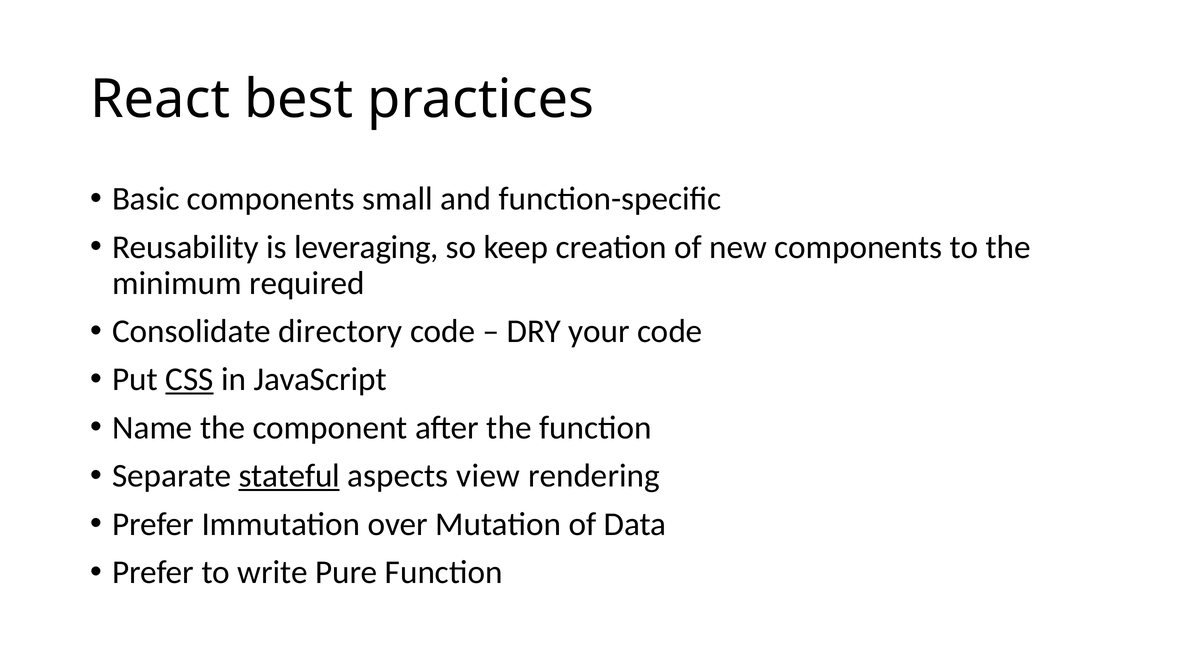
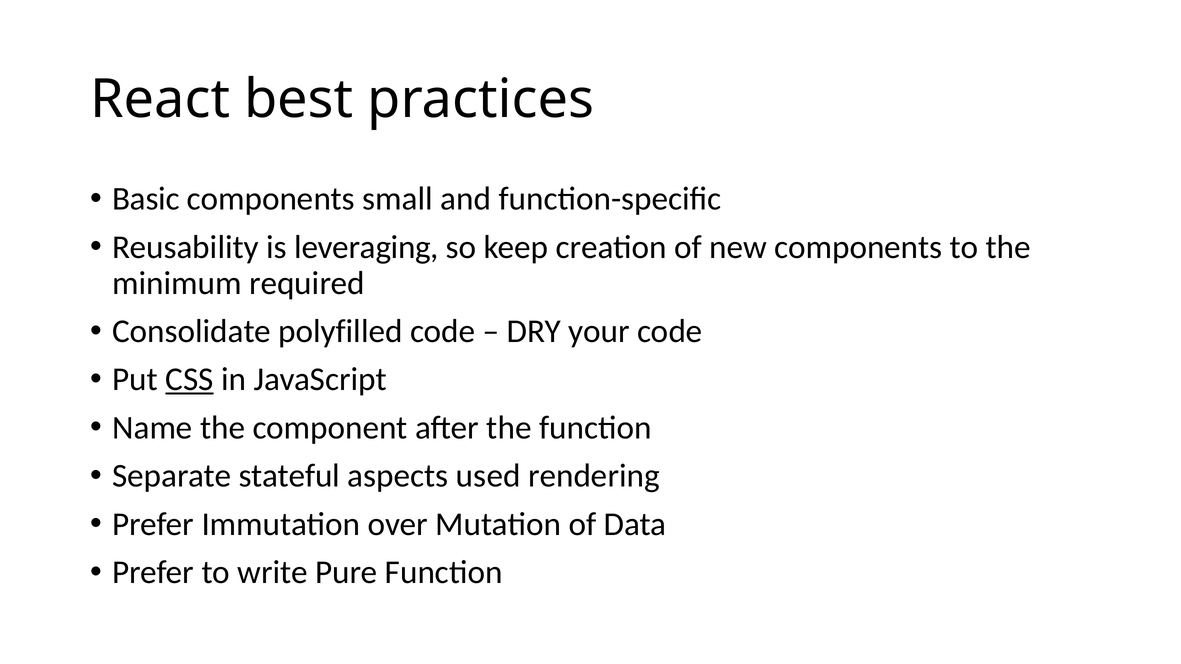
directory: directory -> polyfilled
stateful underline: present -> none
view: view -> used
